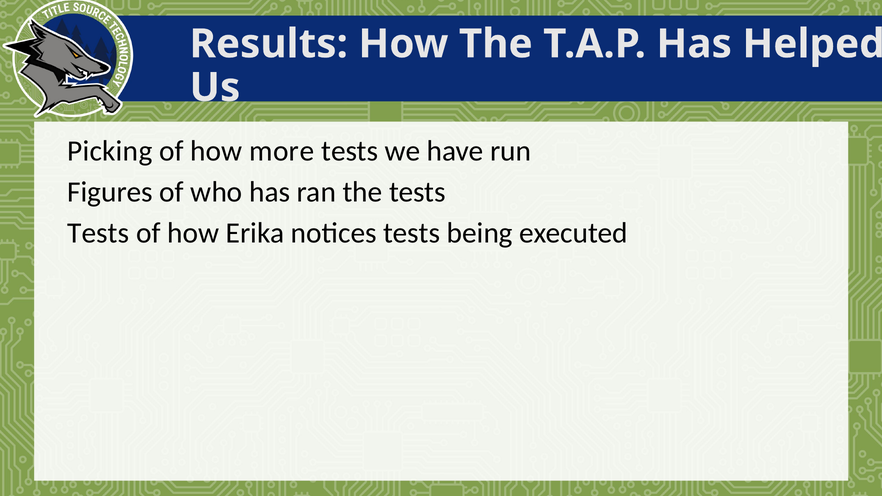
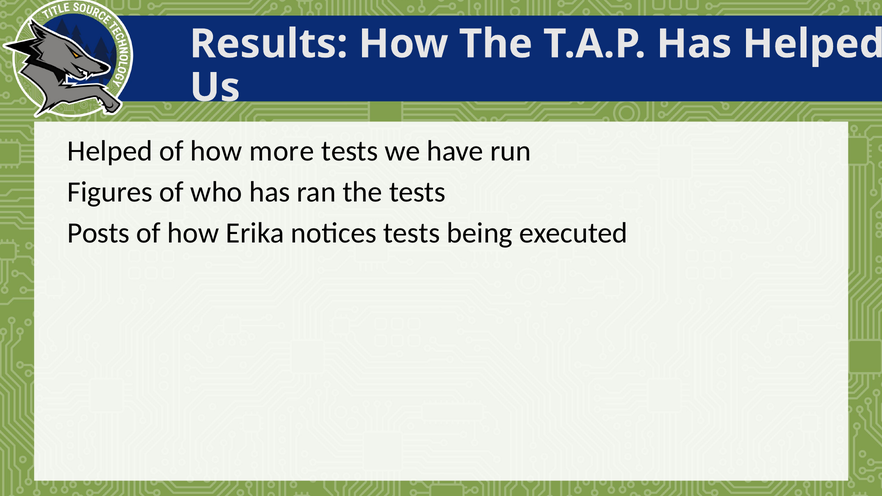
Picking at (110, 151): Picking -> Helped
Tests at (98, 233): Tests -> Posts
